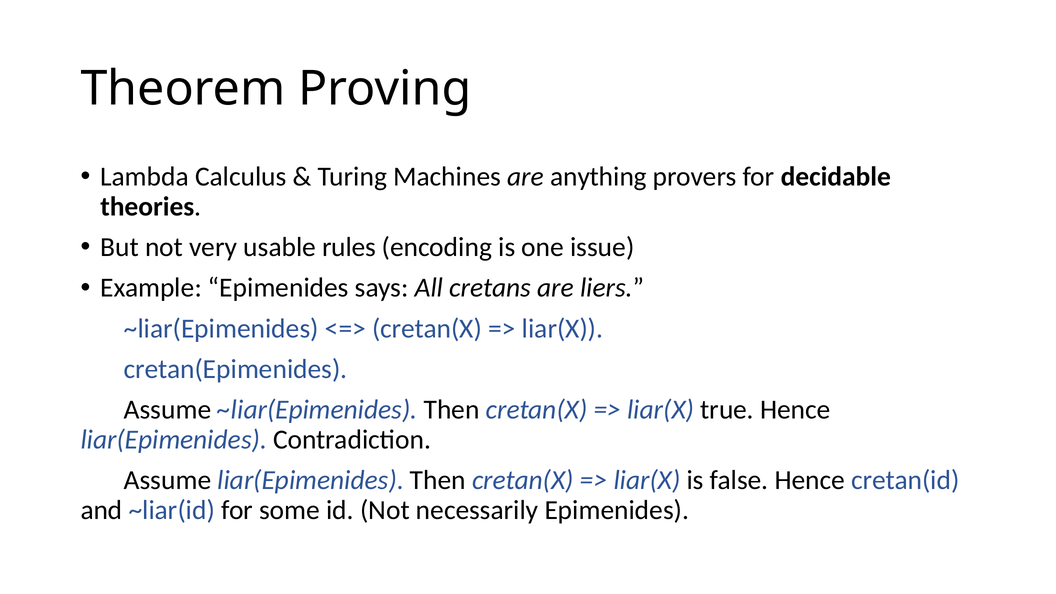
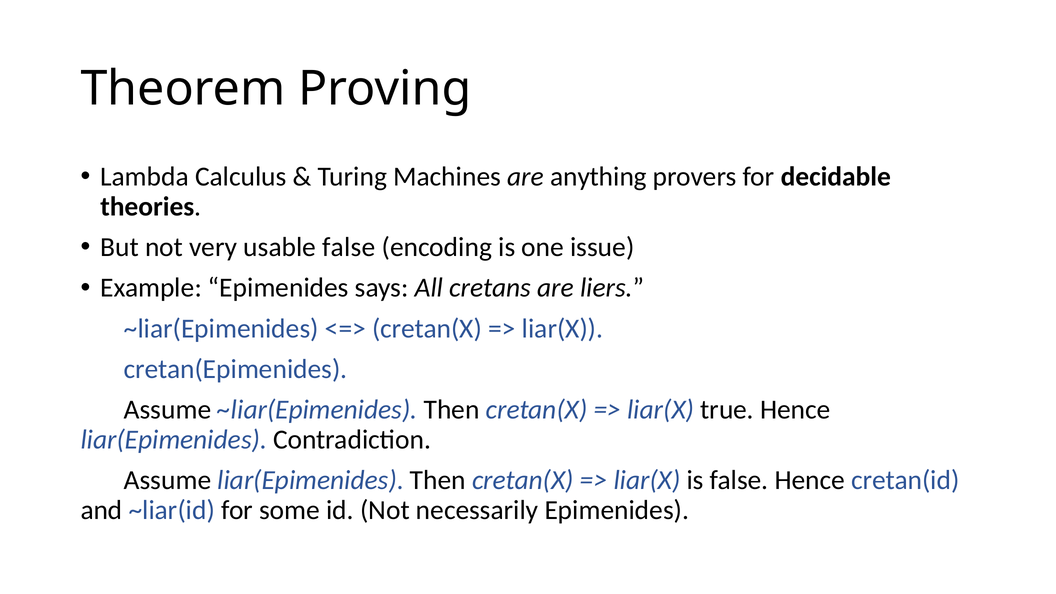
usable rules: rules -> false
